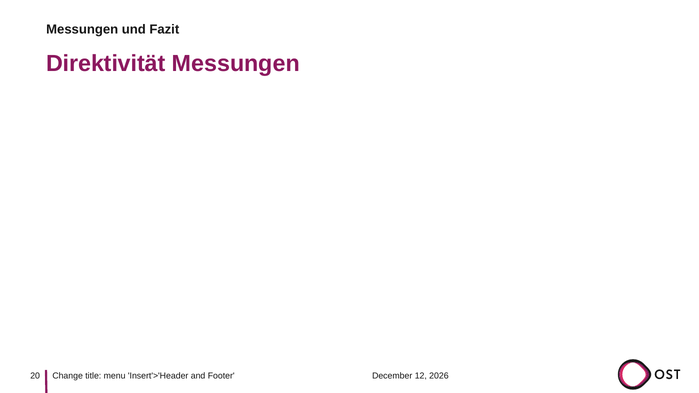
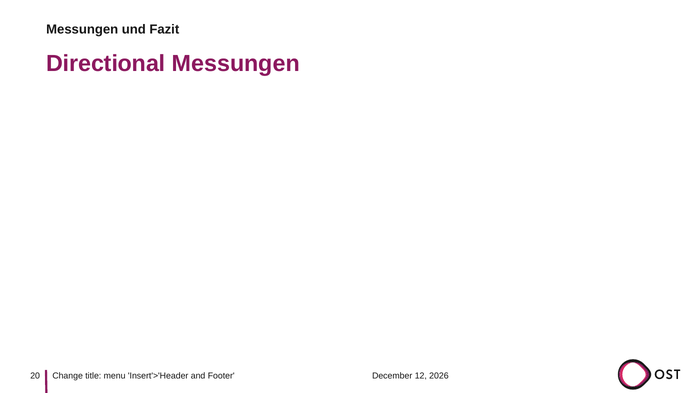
Direktivität: Direktivität -> Directional
